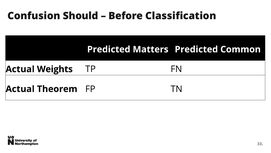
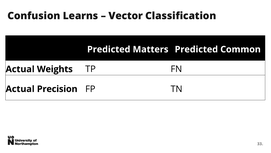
Should: Should -> Learns
Before: Before -> Vector
Theorem: Theorem -> Precision
